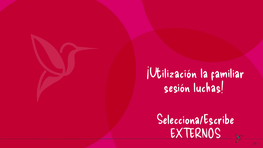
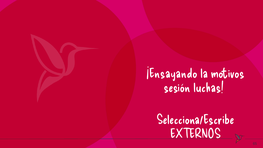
¡Utilización: ¡Utilización -> ¡Ensayando
familiar: familiar -> motivos
